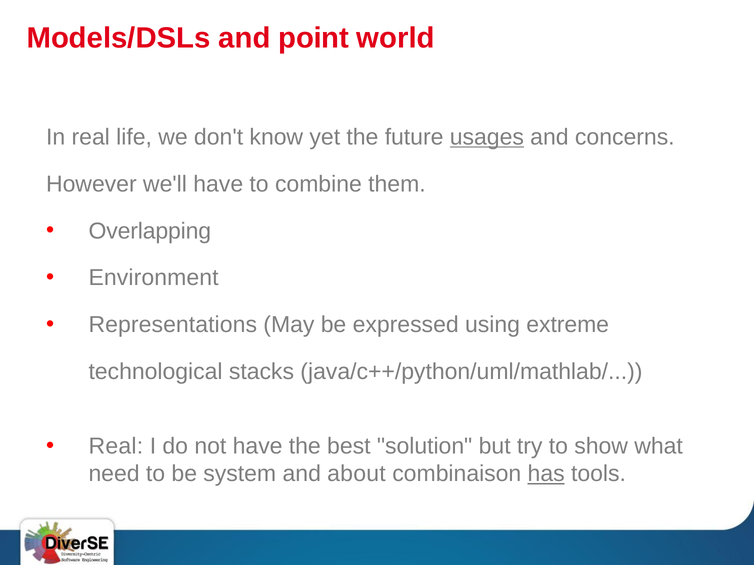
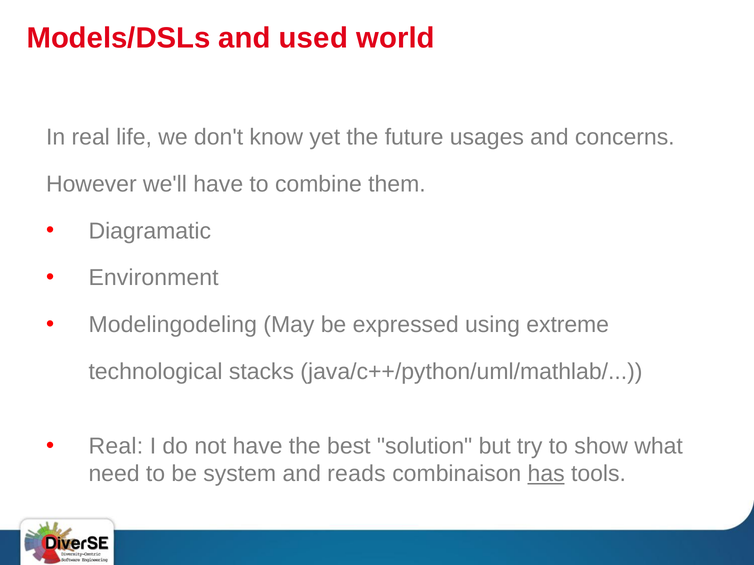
point: point -> used
usages underline: present -> none
Overlapping: Overlapping -> Diagramatic
Representations: Representations -> Modelingodeling
about: about -> reads
